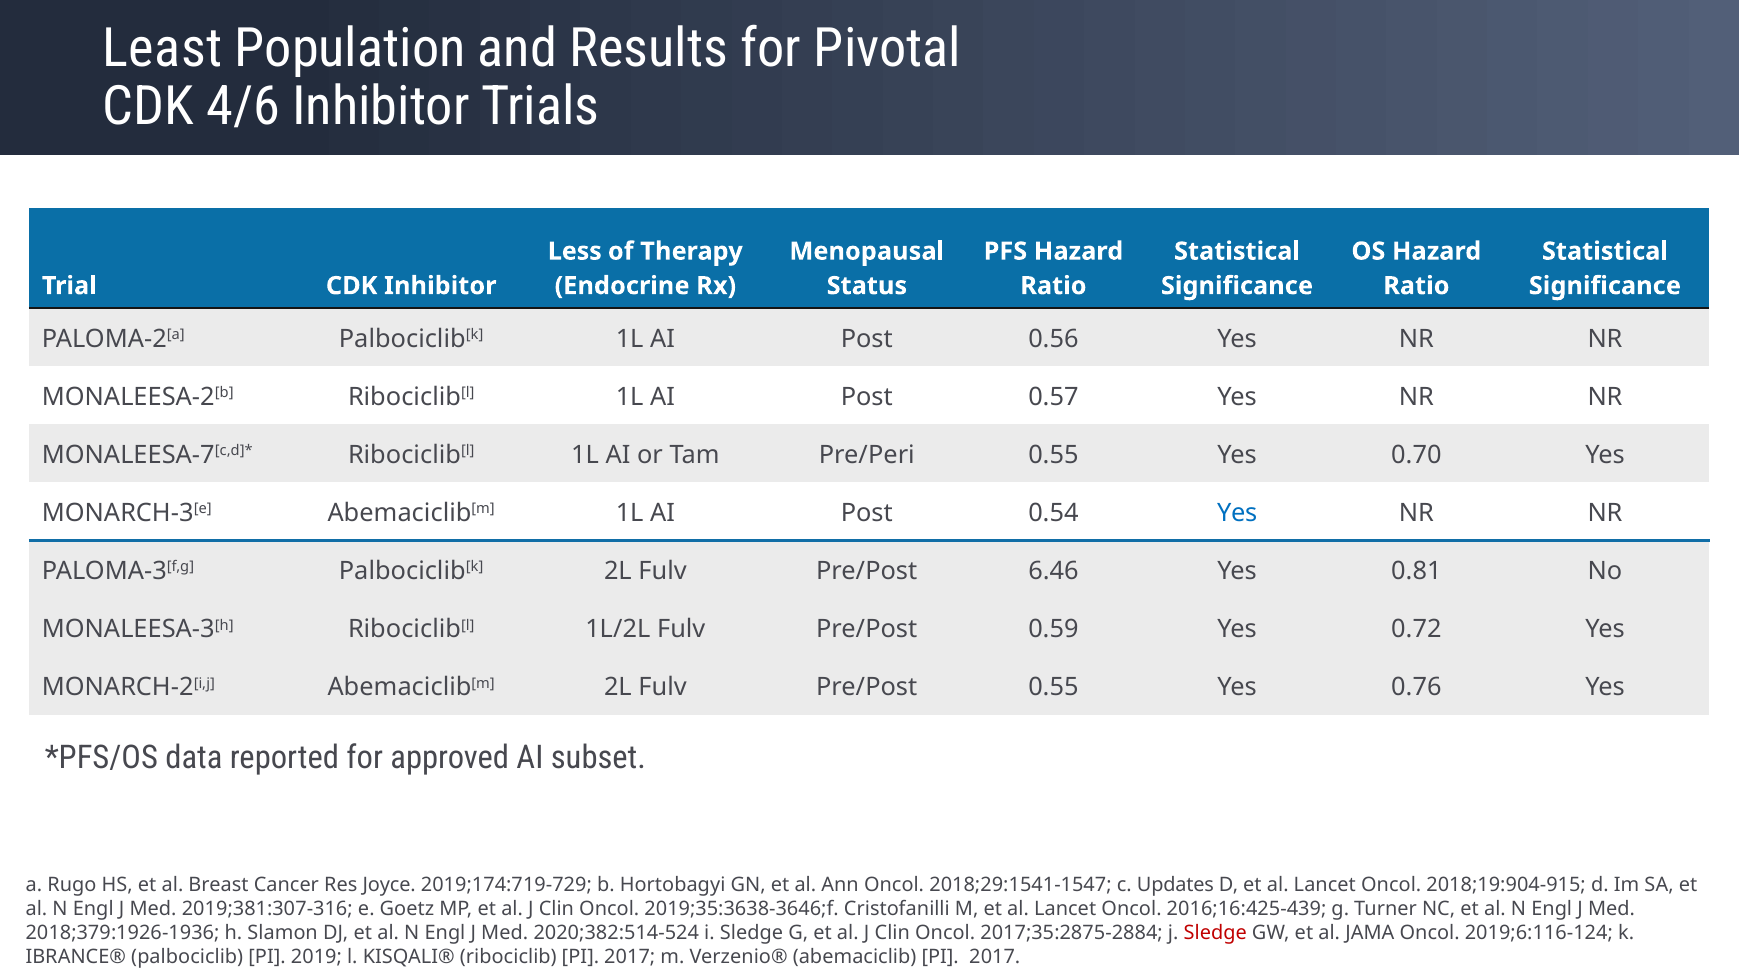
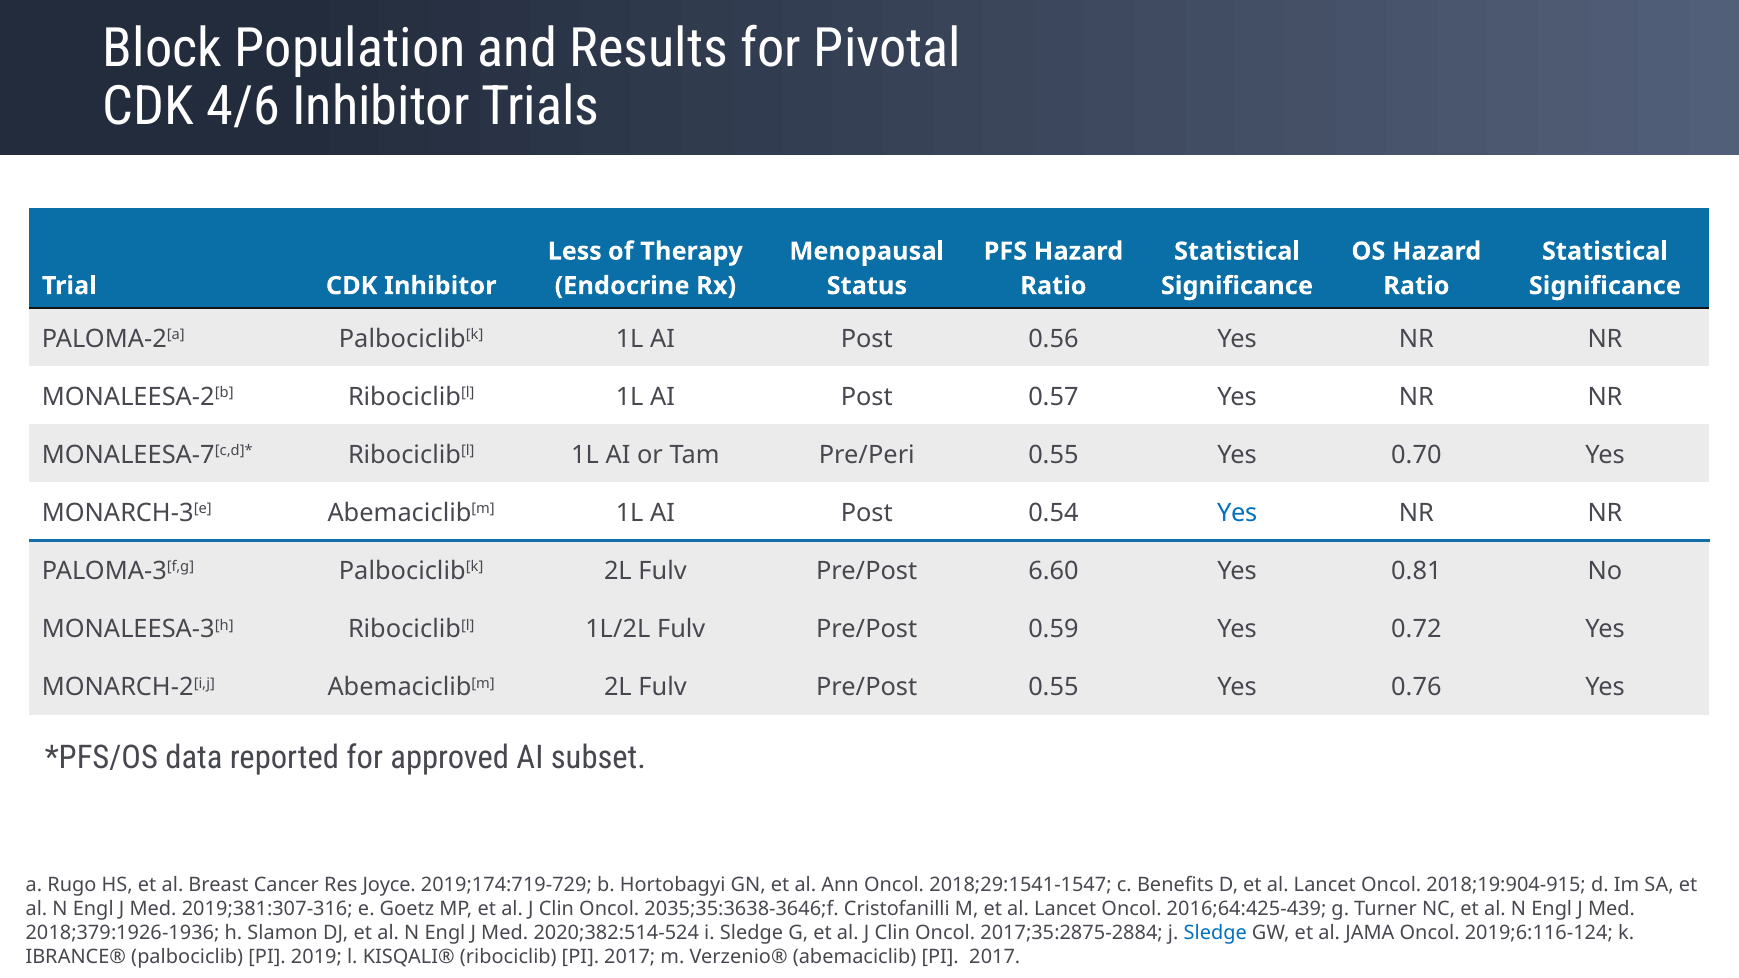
Least: Least -> Block
6.46: 6.46 -> 6.60
Updates: Updates -> Benefits
2019;35:3638-3646;f: 2019;35:3638-3646;f -> 2035;35:3638-3646;f
2016;16:425-439: 2016;16:425-439 -> 2016;64:425-439
Sledge at (1215, 933) colour: red -> blue
